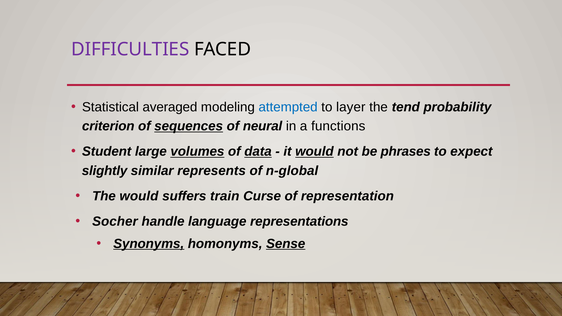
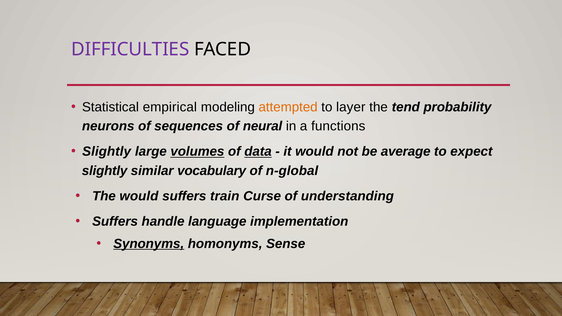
averaged: averaged -> empirical
attempted colour: blue -> orange
criterion: criterion -> neurons
sequences underline: present -> none
Student at (107, 152): Student -> Slightly
would at (314, 152) underline: present -> none
phrases: phrases -> average
represents: represents -> vocabulary
representation: representation -> understanding
Socher at (115, 222): Socher -> Suffers
representations: representations -> implementation
Sense underline: present -> none
